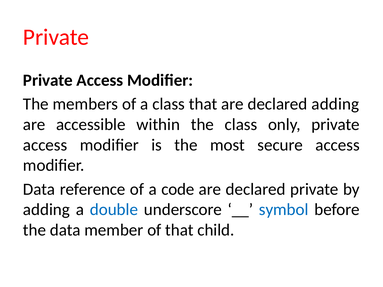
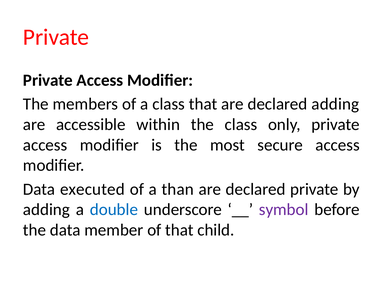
reference: reference -> executed
code: code -> than
symbol colour: blue -> purple
